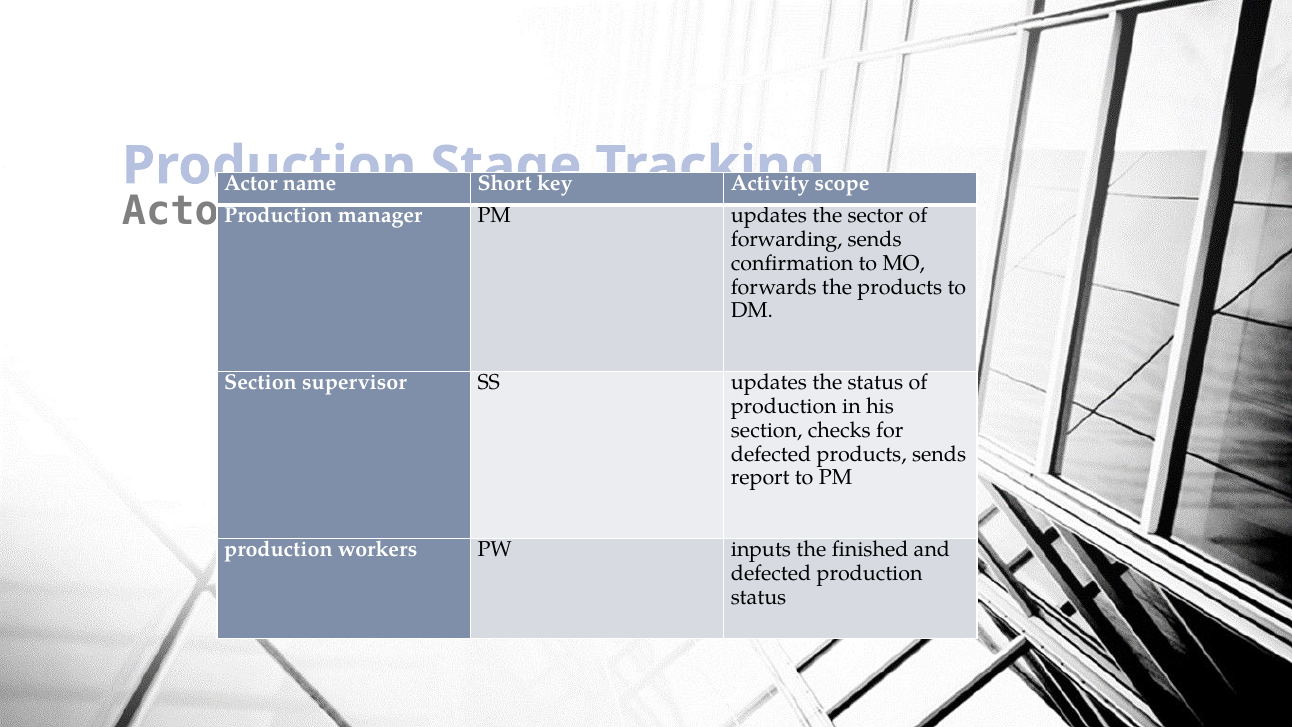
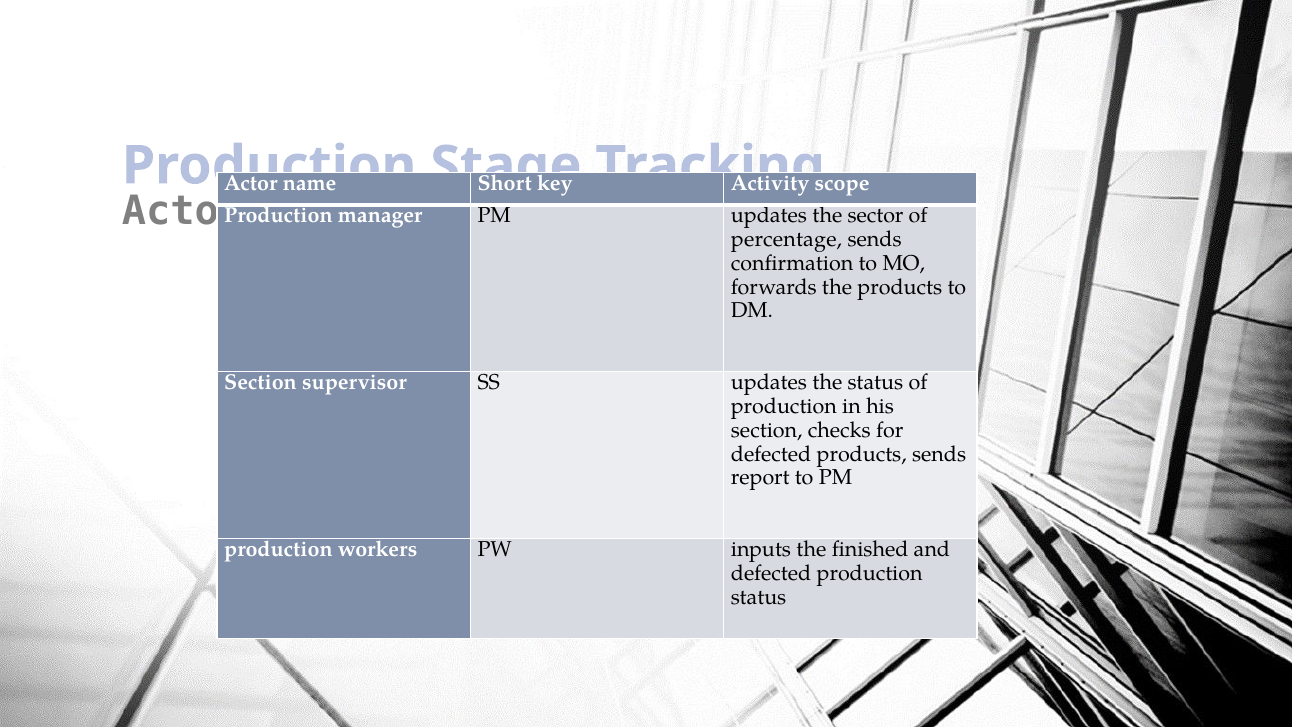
forwarding: forwarding -> percentage
